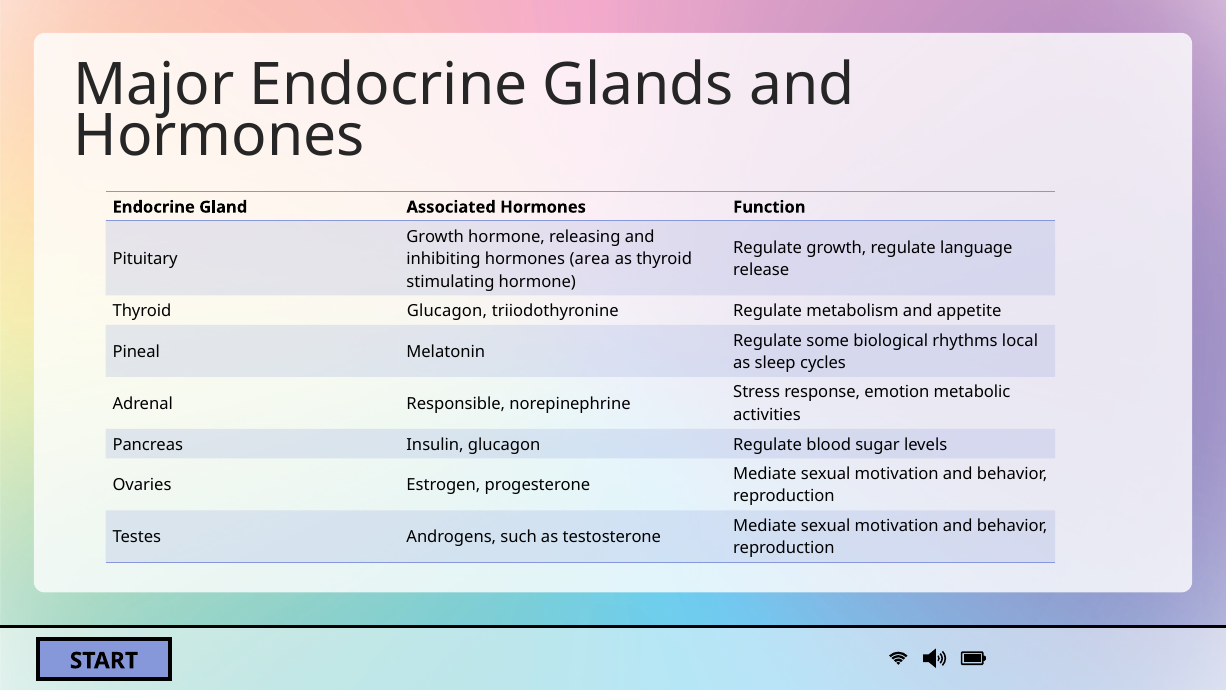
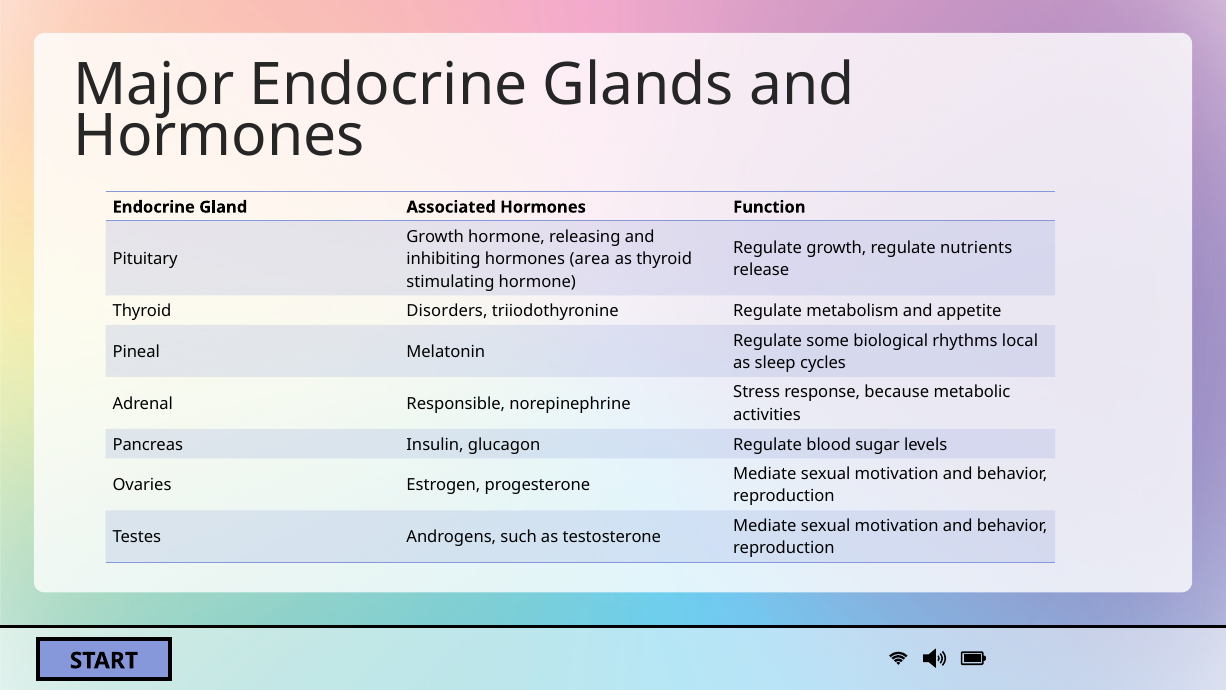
language: language -> nutrients
Thyroid Glucagon: Glucagon -> Disorders
emotion: emotion -> because
